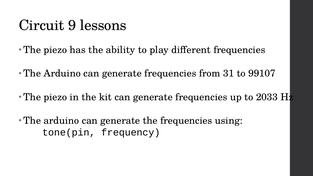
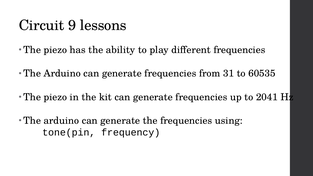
99107: 99107 -> 60535
2033: 2033 -> 2041
